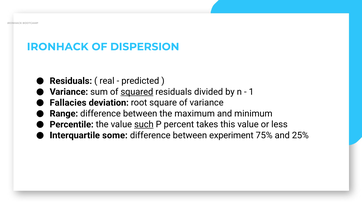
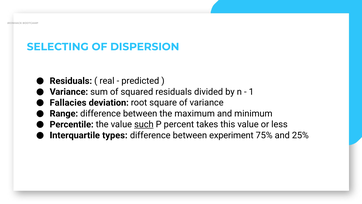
IRONHACK at (58, 47): IRONHACK -> SELECTING
squared underline: present -> none
some: some -> types
